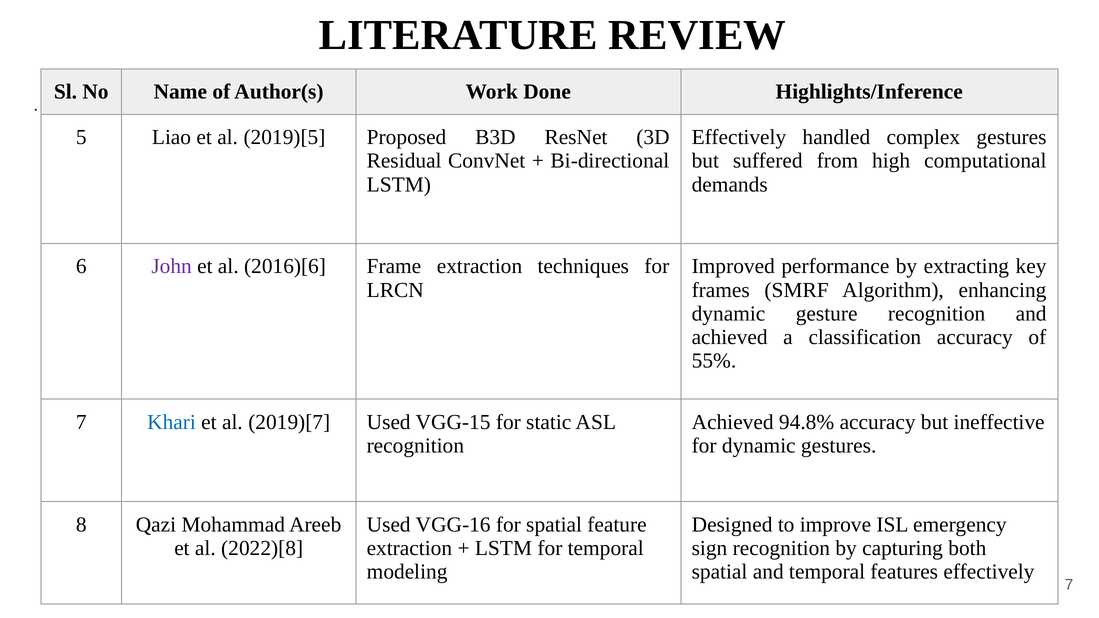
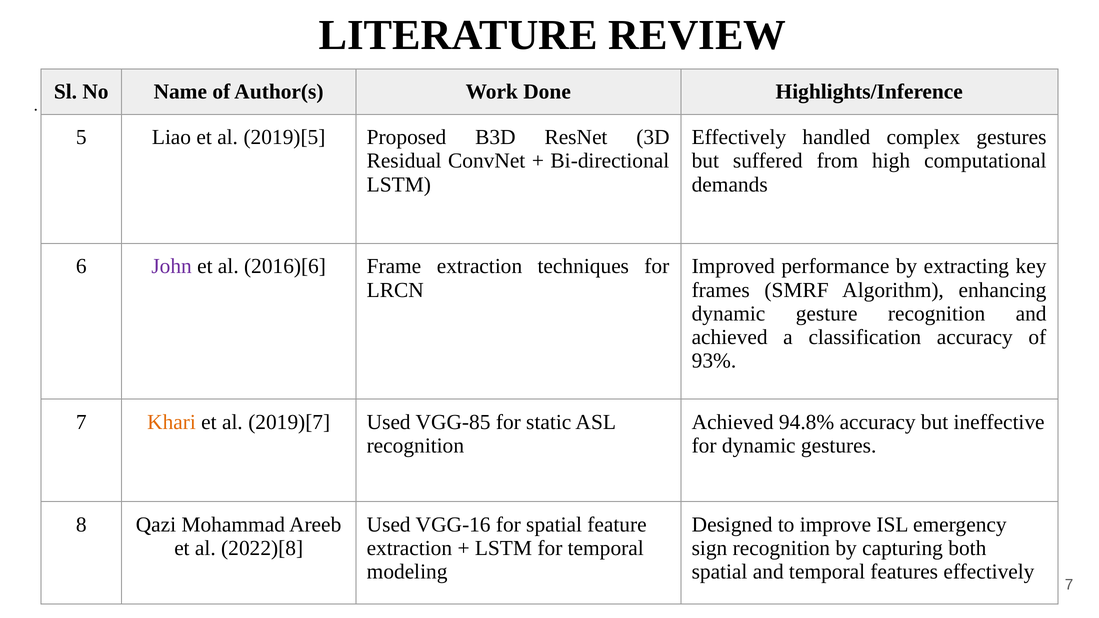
55%: 55% -> 93%
Khari colour: blue -> orange
VGG-15: VGG-15 -> VGG-85
